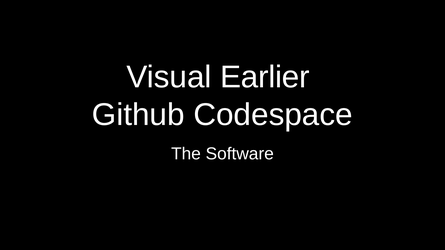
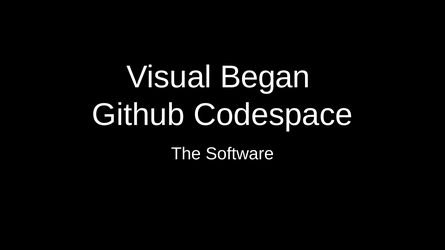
Earlier: Earlier -> Began
